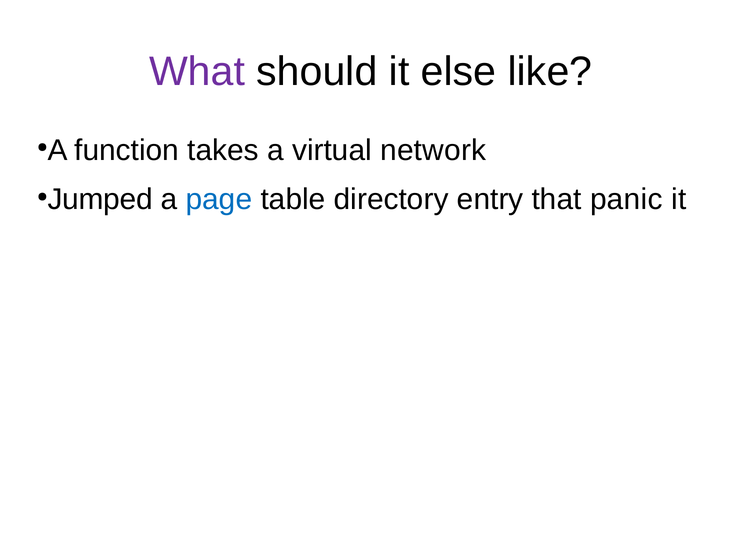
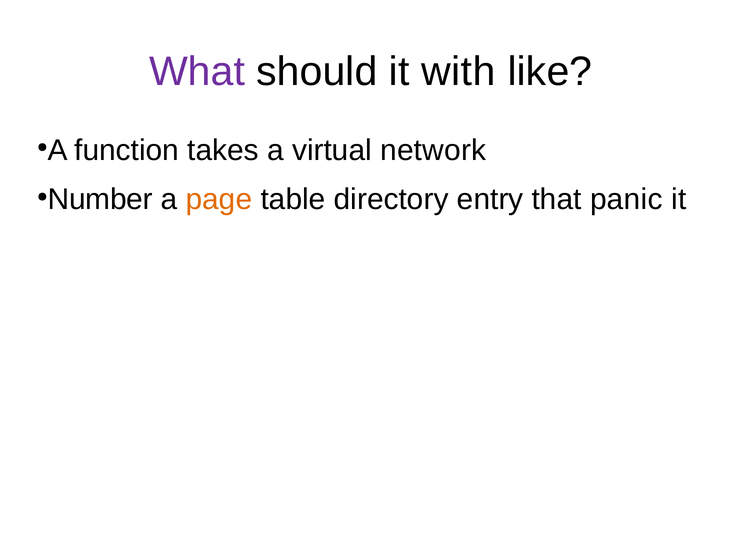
else: else -> with
Jumped: Jumped -> Number
page colour: blue -> orange
